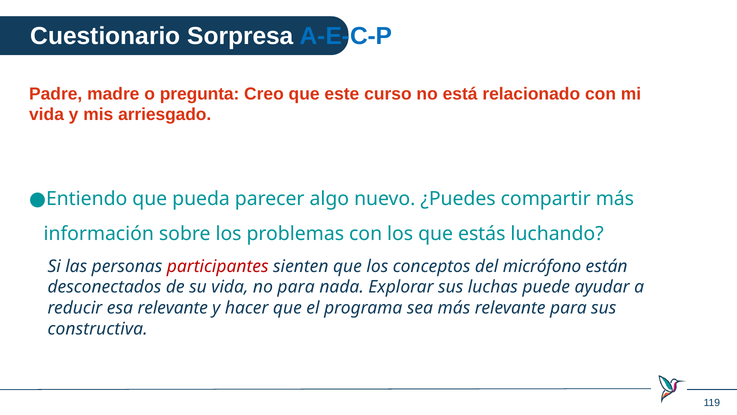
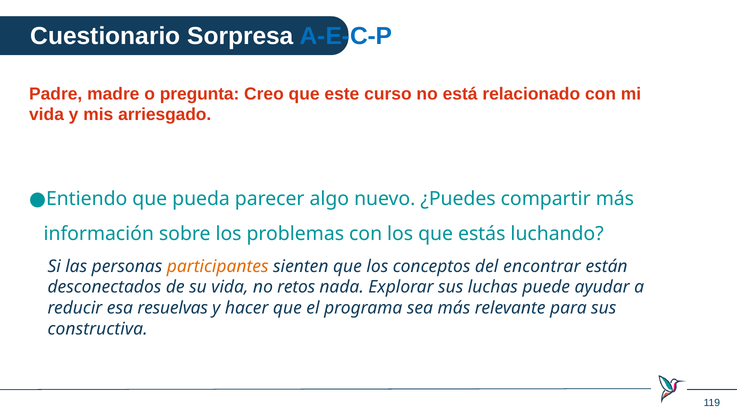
participantes colour: red -> orange
micrófono: micrófono -> encontrar
no para: para -> retos
esa relevante: relevante -> resuelvas
